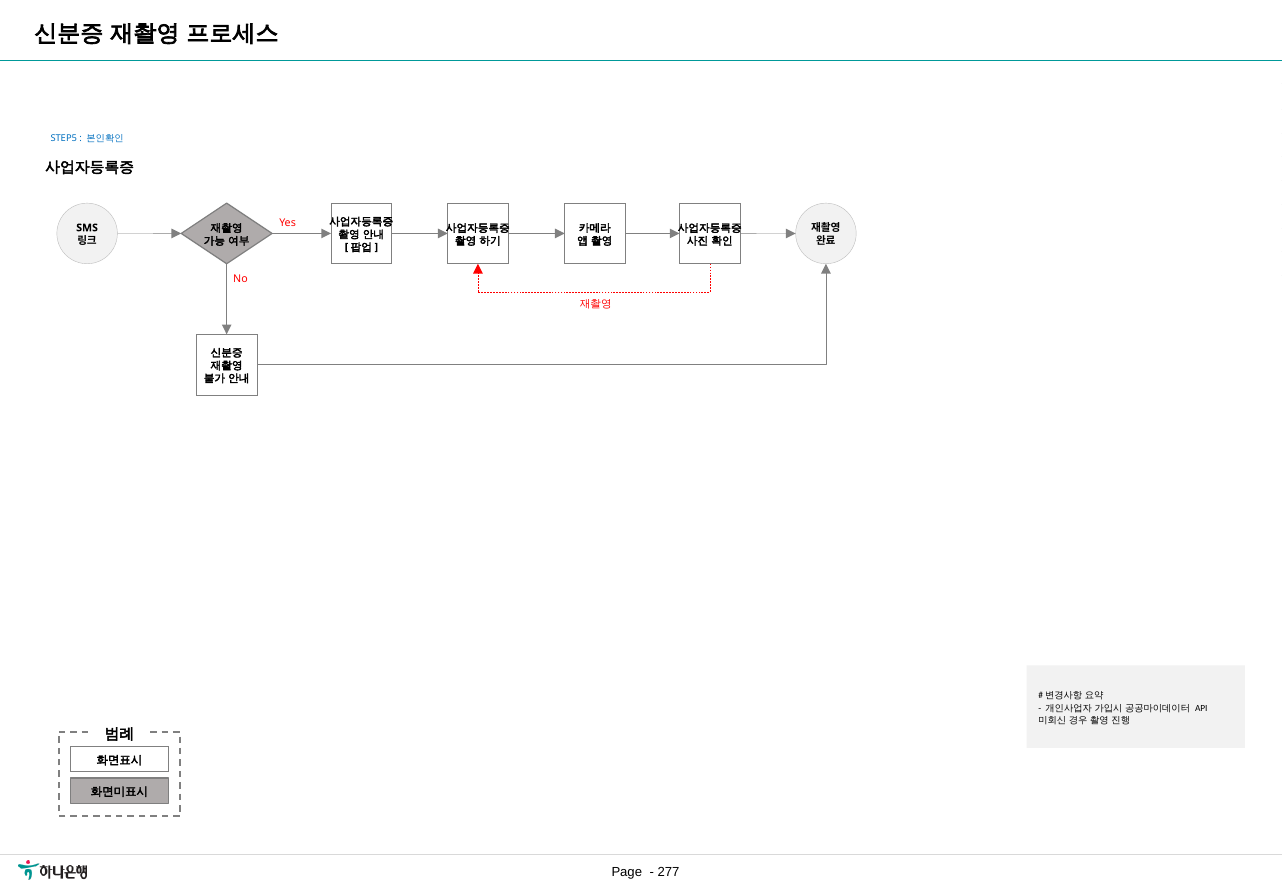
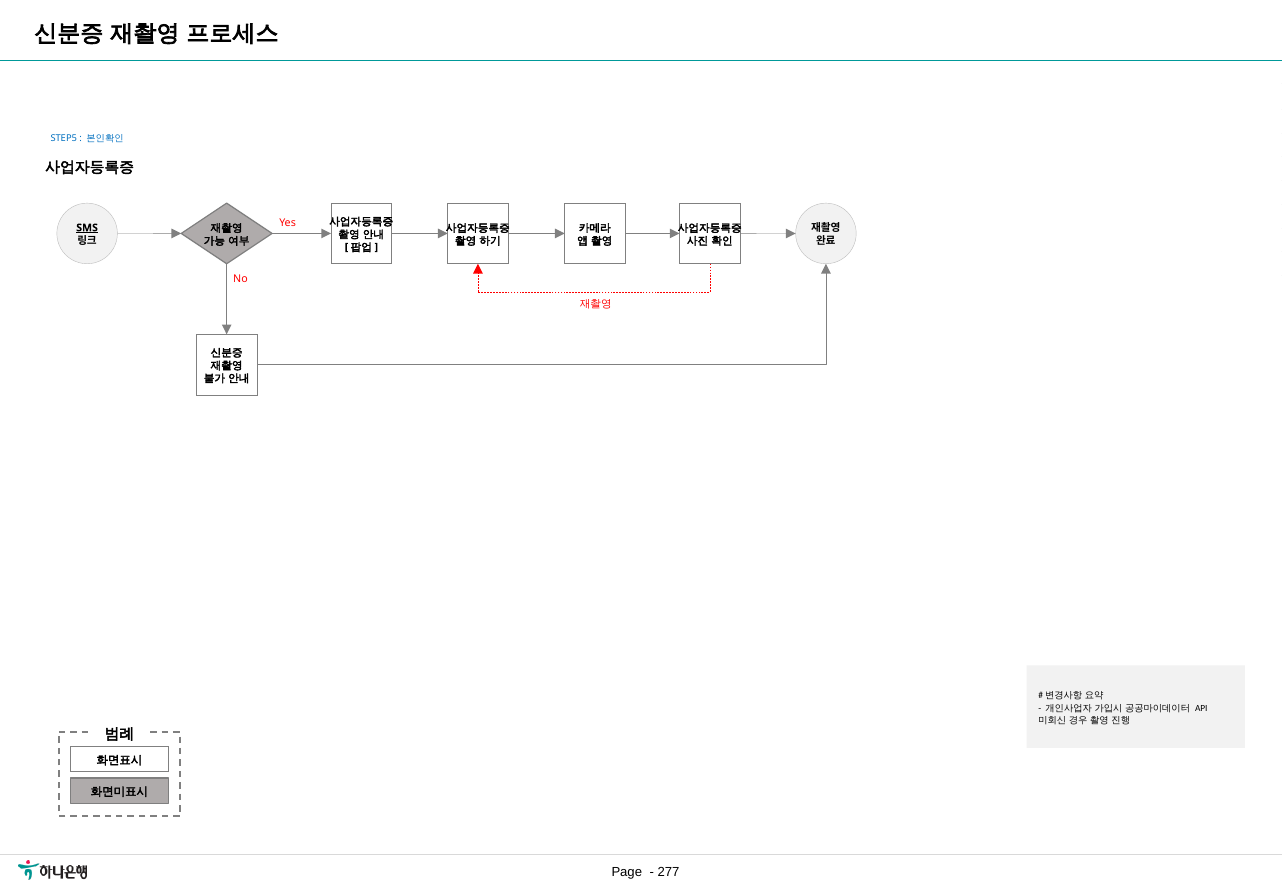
SMS underline: none -> present
